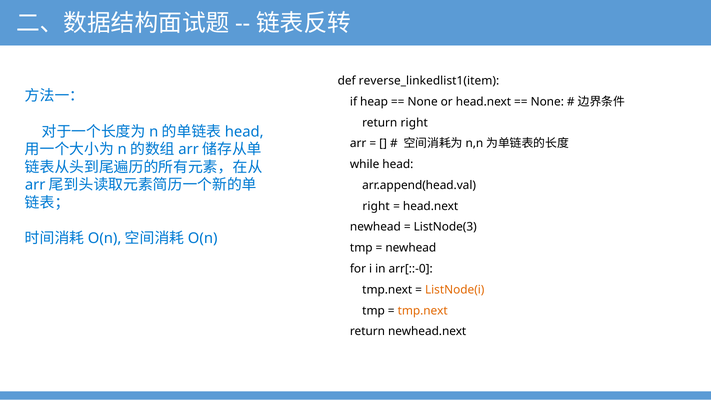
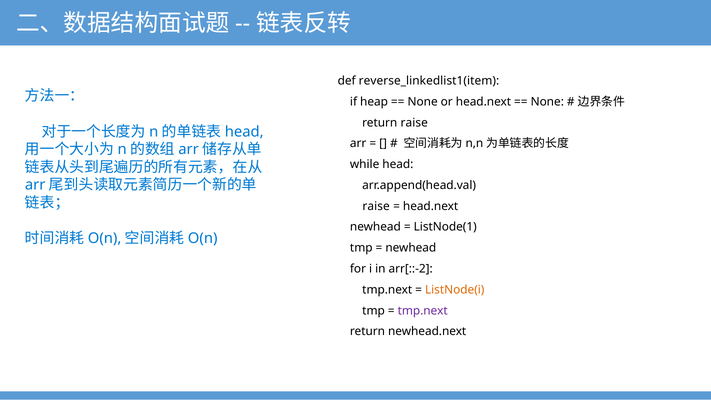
return right: right -> raise
right at (376, 206): right -> raise
ListNode(3: ListNode(3 -> ListNode(1
arr[::-0: arr[::-0 -> arr[::-2
tmp.next at (423, 311) colour: orange -> purple
